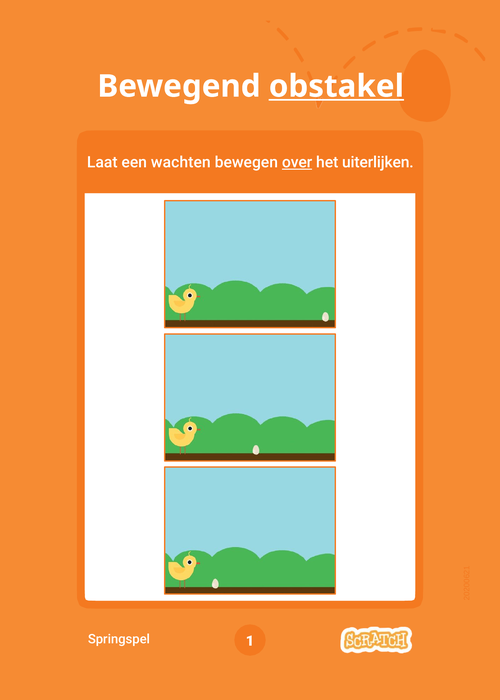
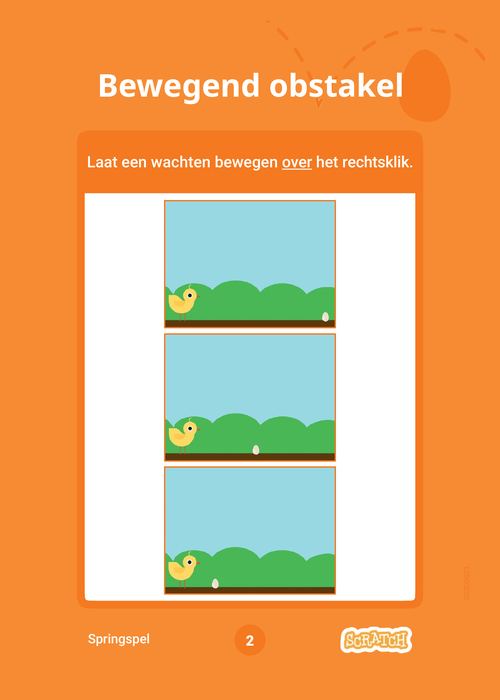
obstakel underline: present -> none
uiterlijken: uiterlijken -> rechtsklik
Springspel 1: 1 -> 2
